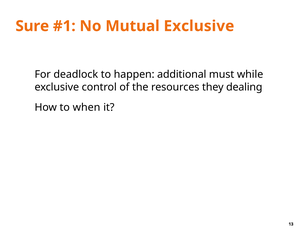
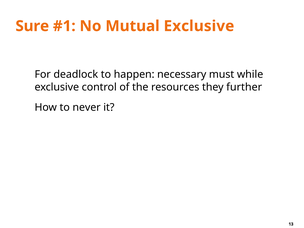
additional: additional -> necessary
dealing: dealing -> further
when: when -> never
